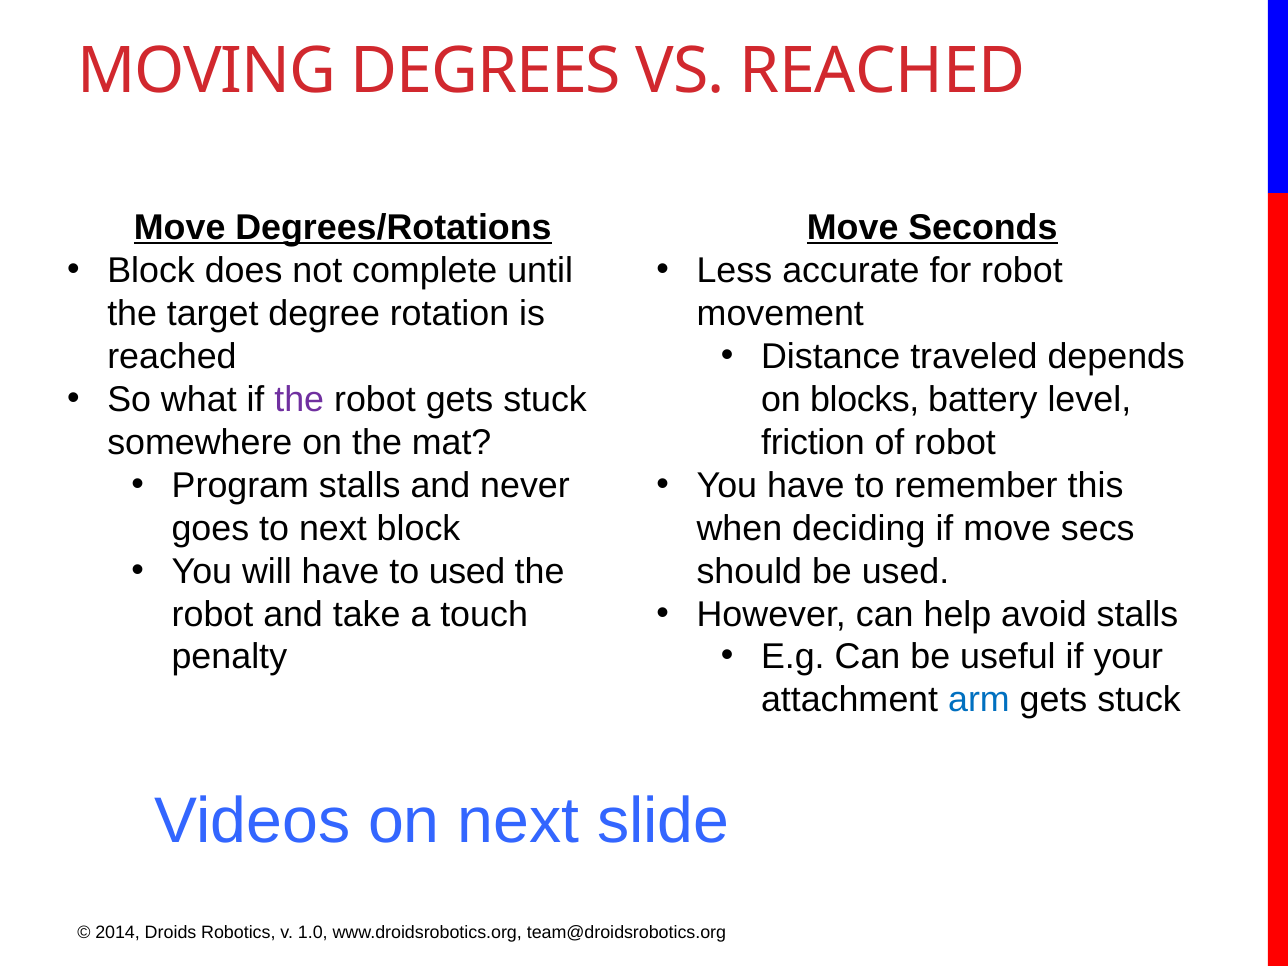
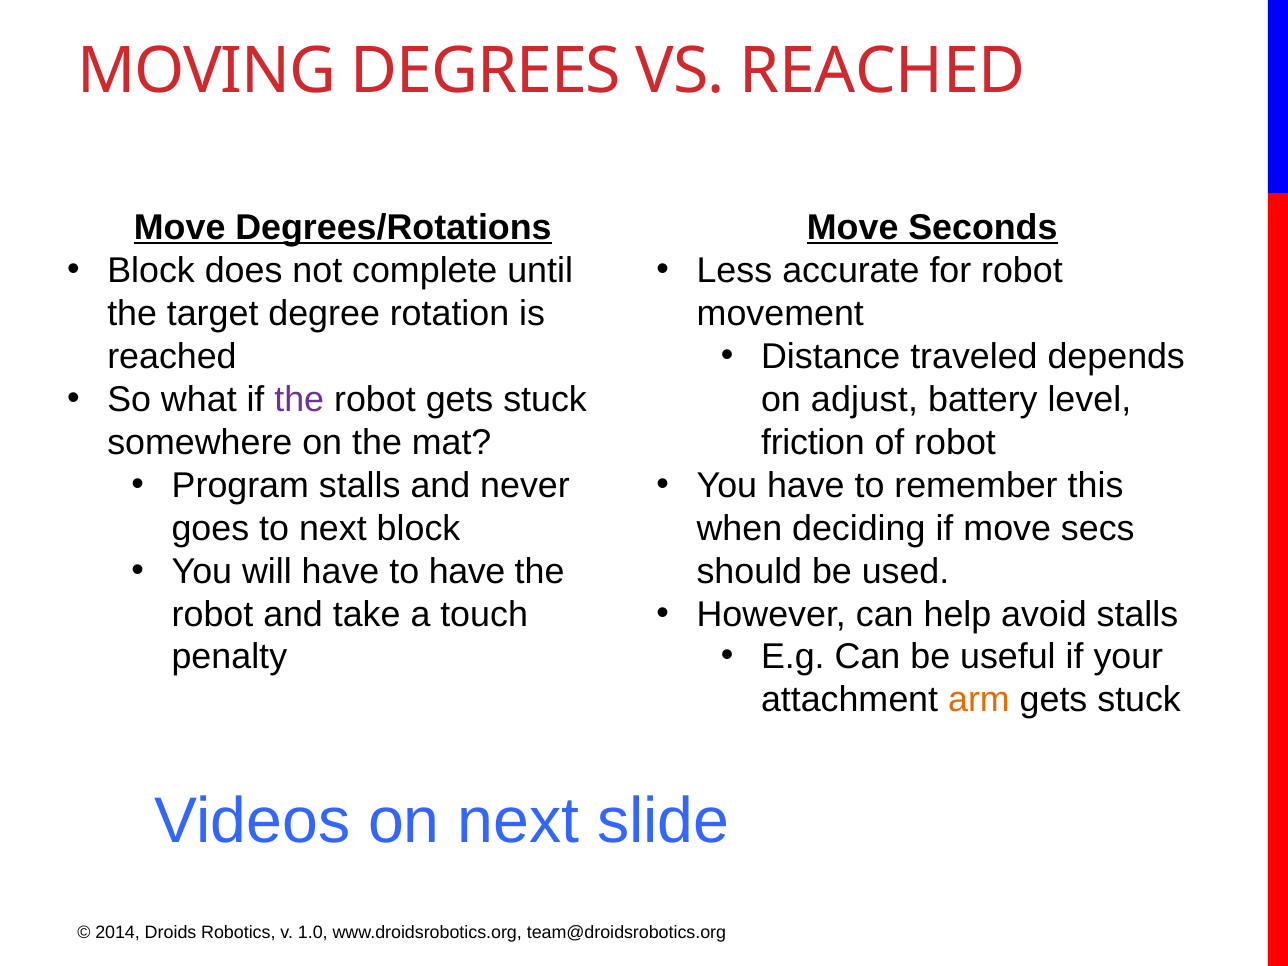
blocks: blocks -> adjust
to used: used -> have
arm colour: blue -> orange
